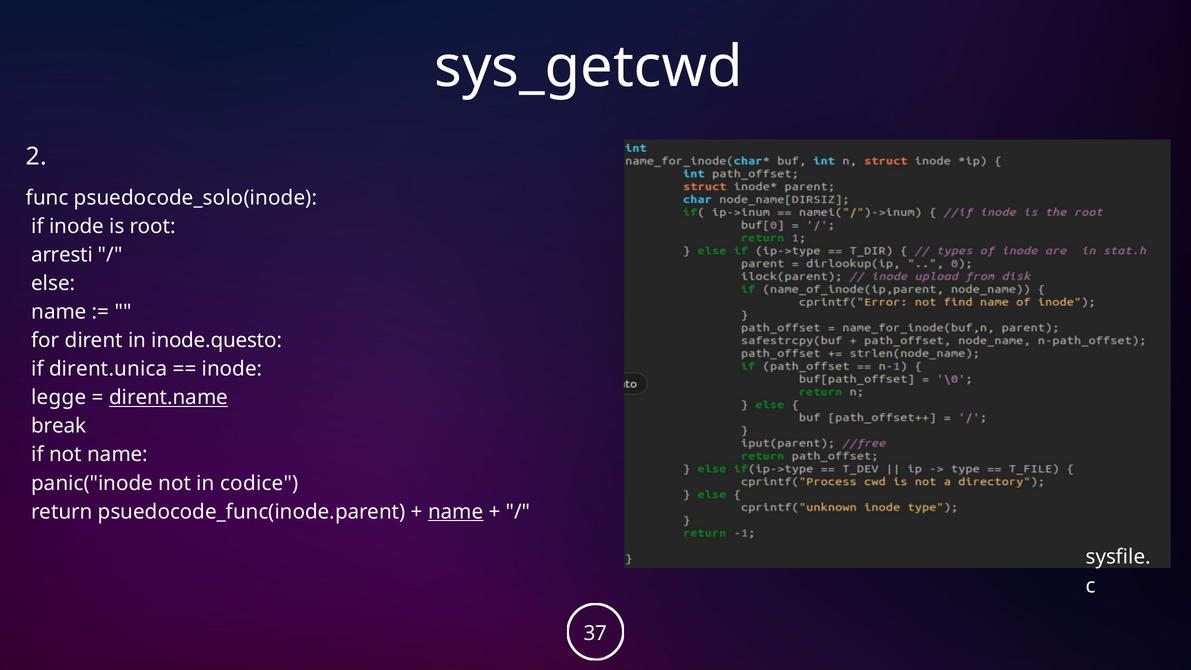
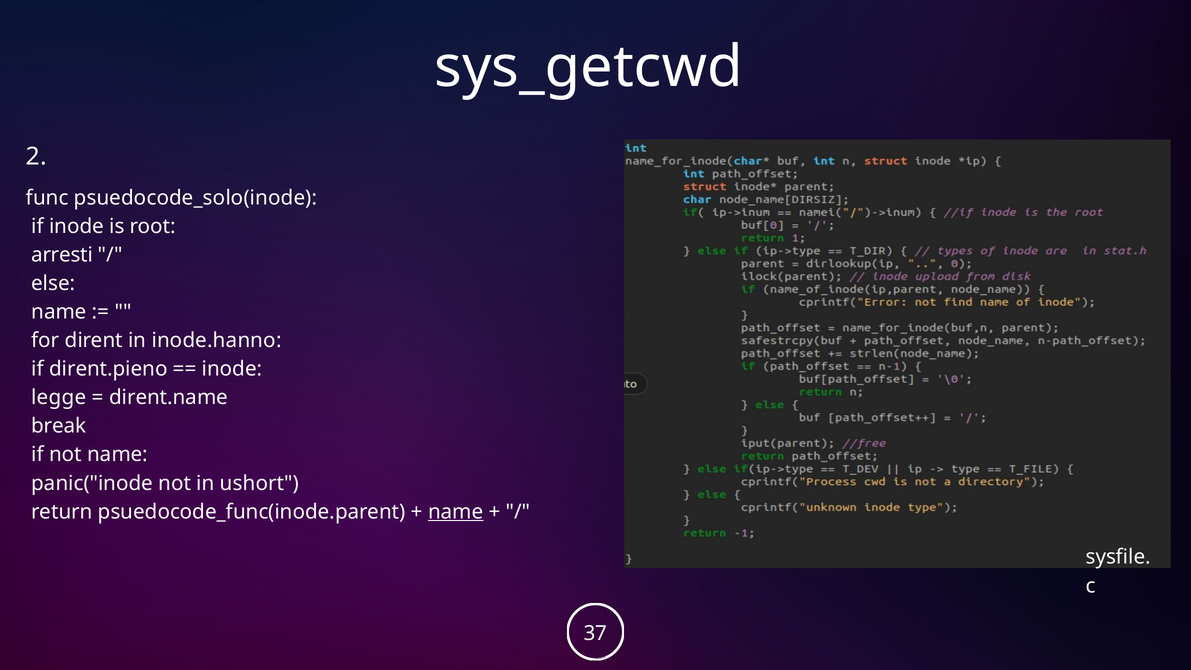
inode.questo: inode.questo -> inode.hanno
dirent.unica: dirent.unica -> dirent.pieno
dirent.name underline: present -> none
codice: codice -> ushort
